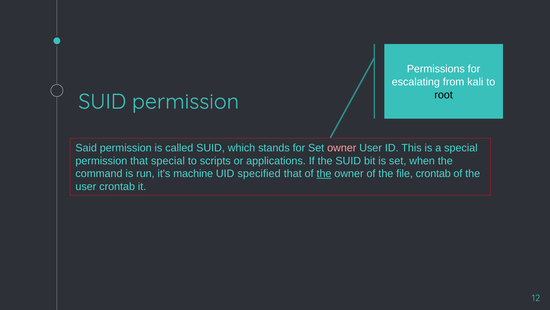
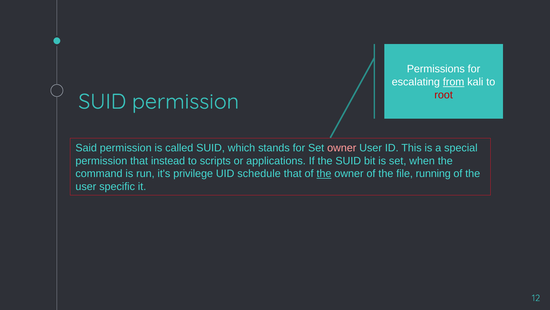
from underline: none -> present
root colour: black -> red
that special: special -> instead
machine: machine -> privilege
specified: specified -> schedule
file crontab: crontab -> running
user crontab: crontab -> specific
